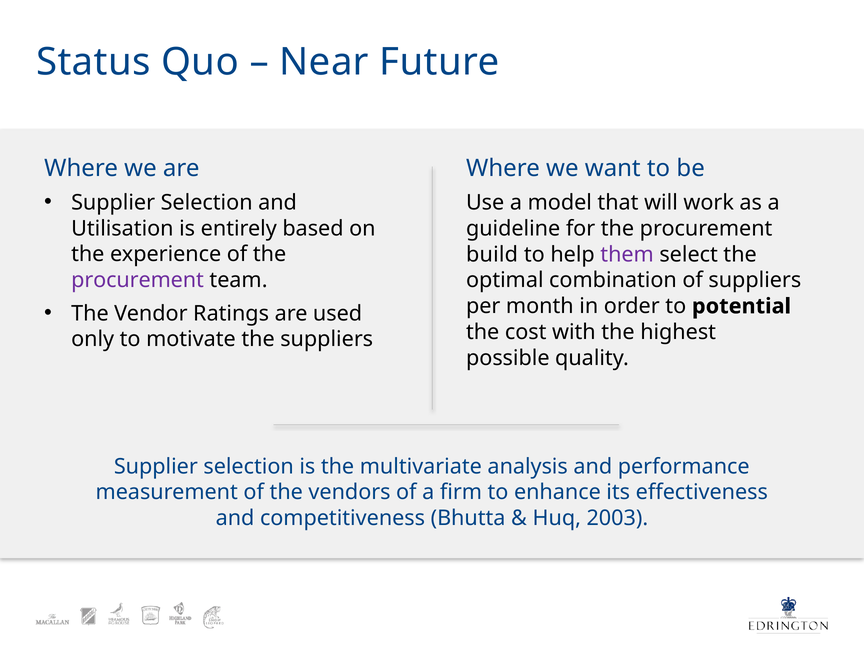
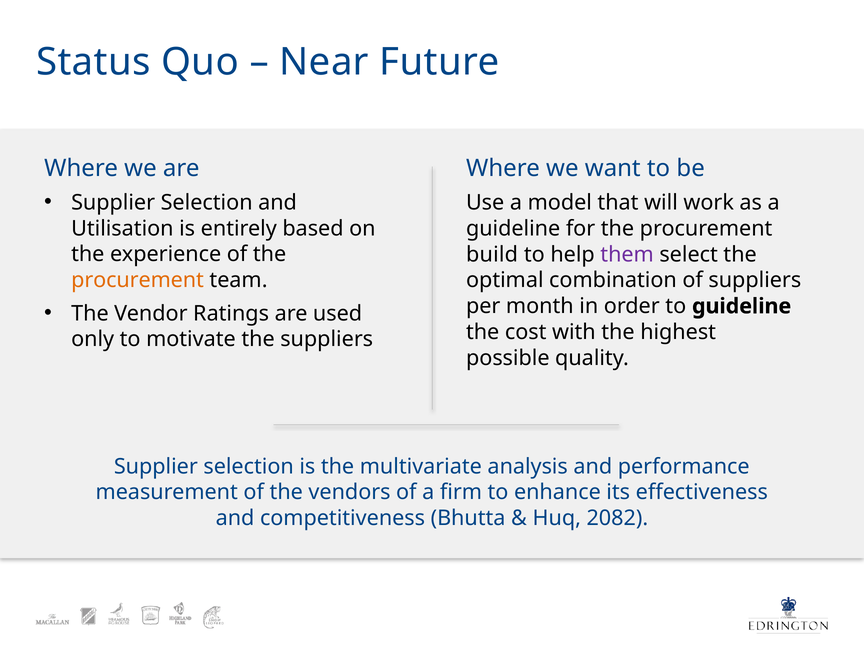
procurement at (138, 280) colour: purple -> orange
to potential: potential -> guideline
2003: 2003 -> 2082
